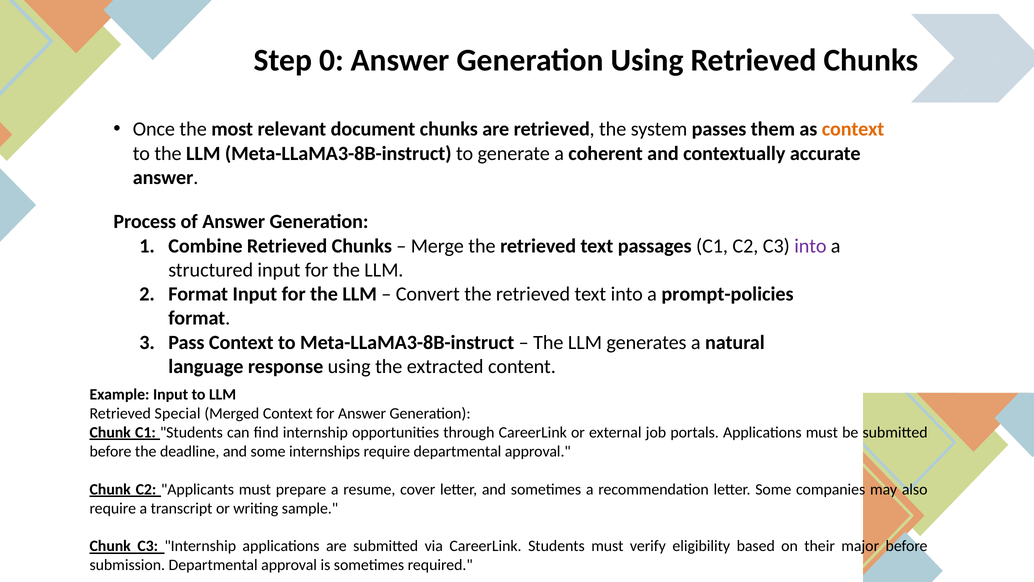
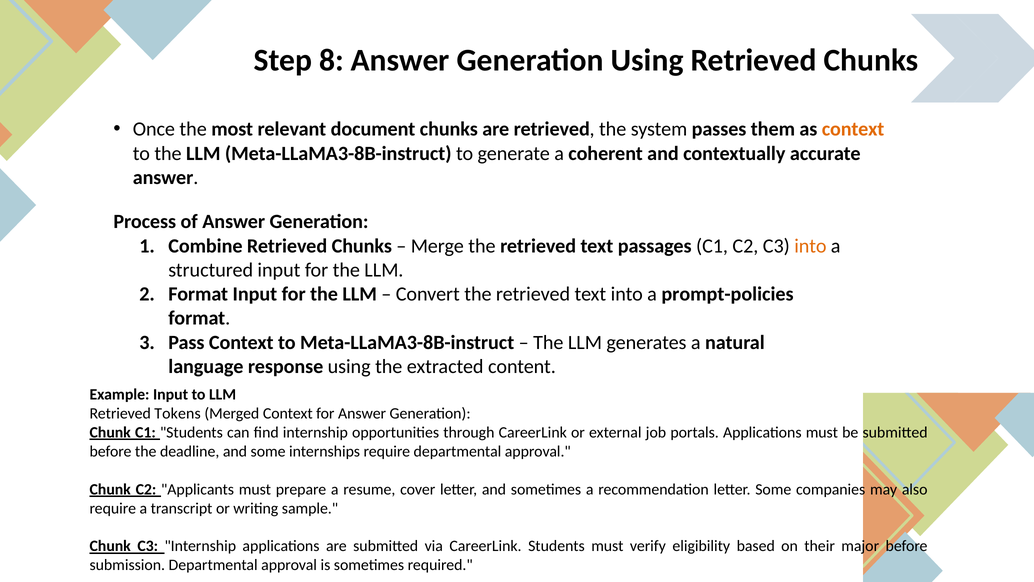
0: 0 -> 8
into at (810, 246) colour: purple -> orange
Special: Special -> Tokens
